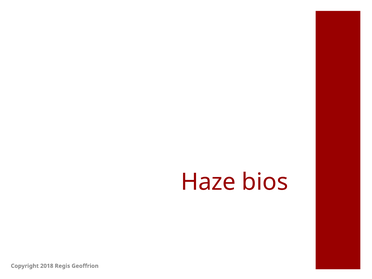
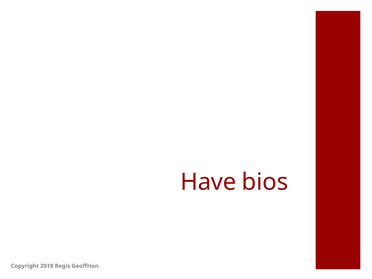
Haze: Haze -> Have
